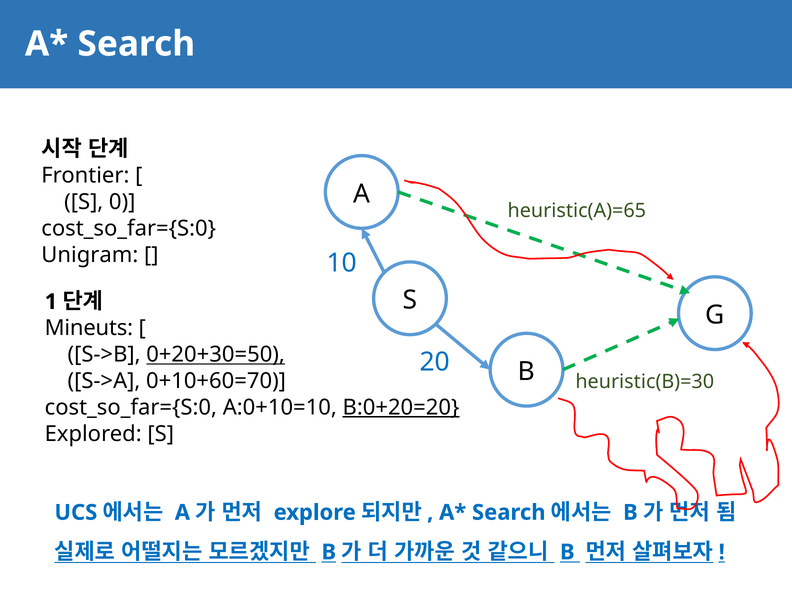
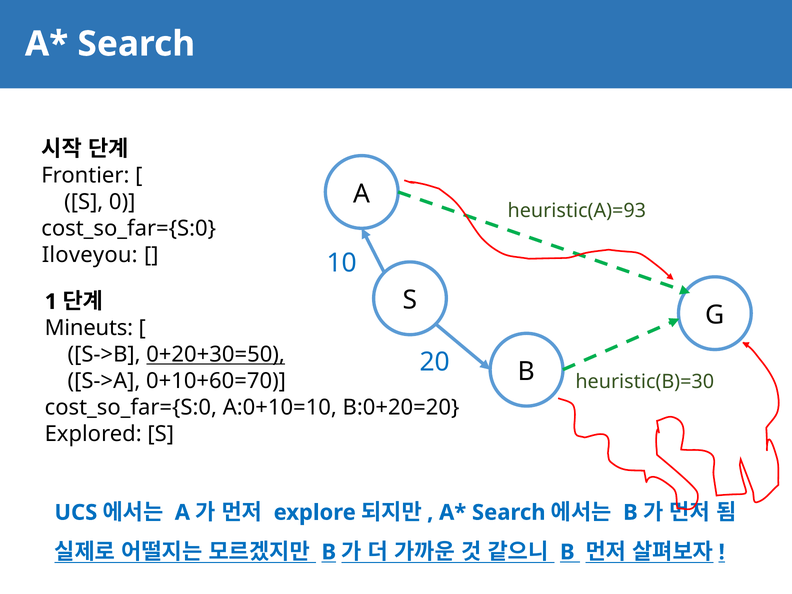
heuristic(A)=65: heuristic(A)=65 -> heuristic(A)=93
Unigram: Unigram -> Iloveyou
B:0+20=20 underline: present -> none
